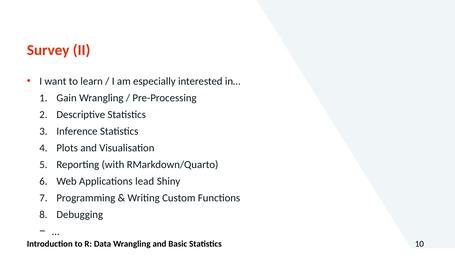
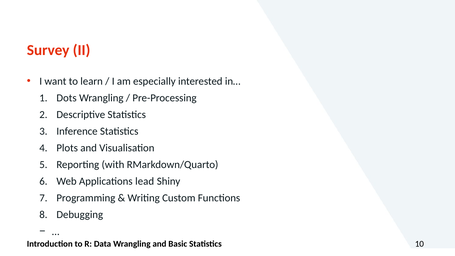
Gain: Gain -> Dots
